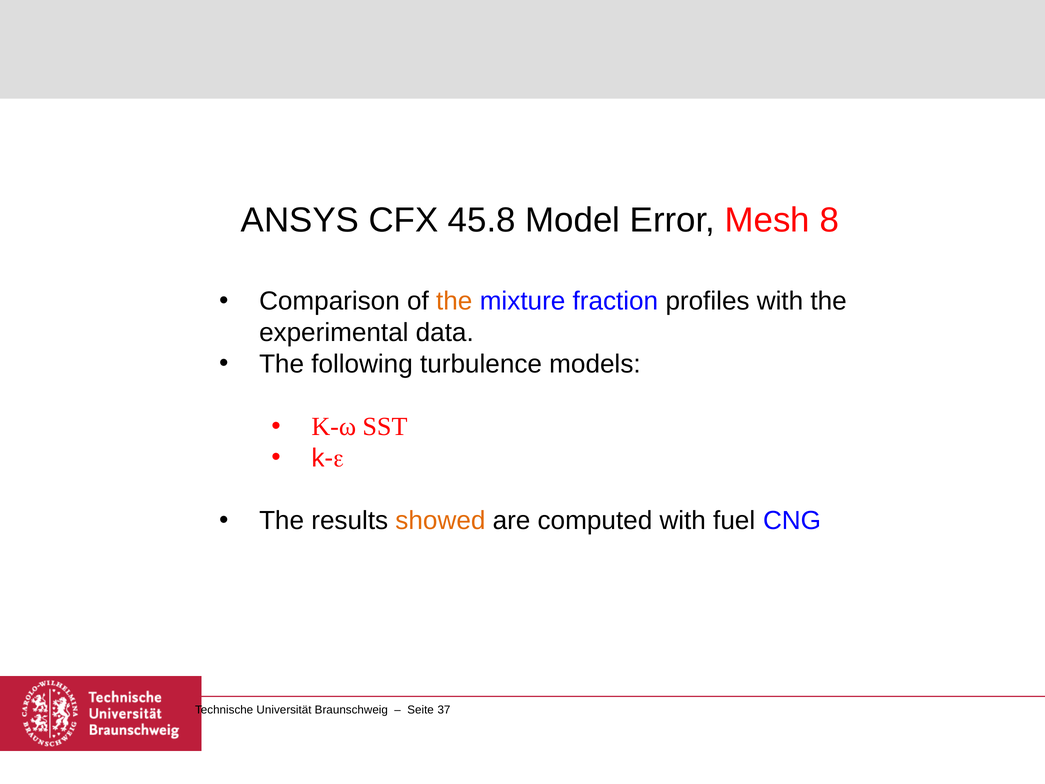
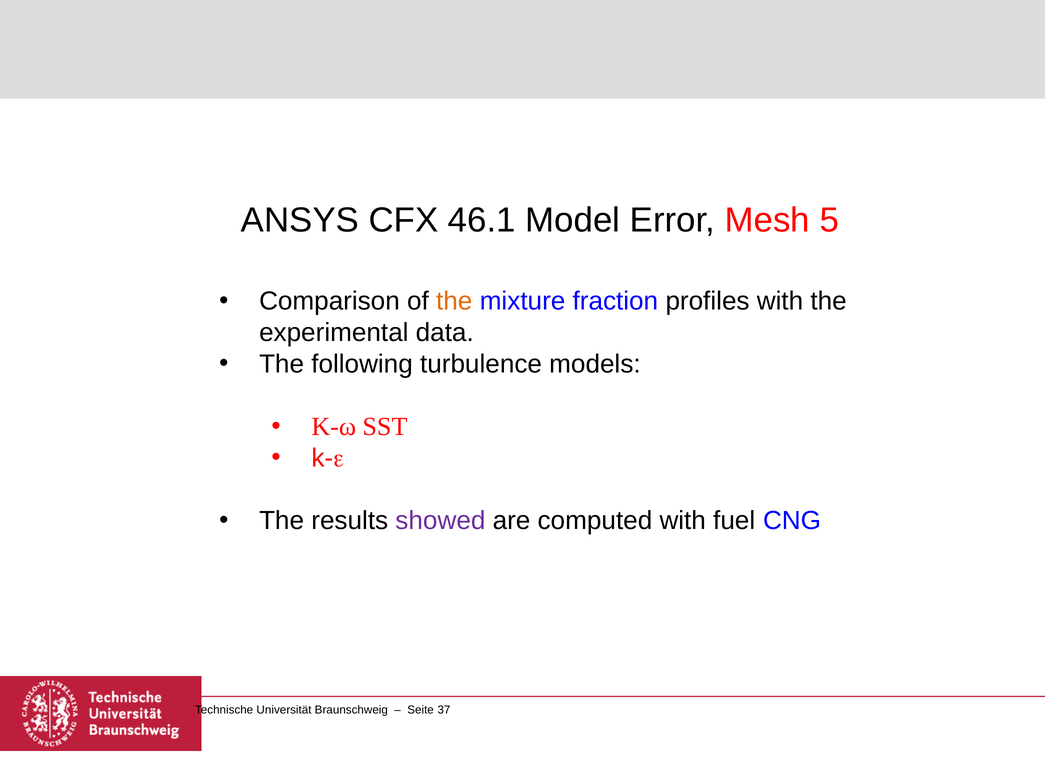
45.8: 45.8 -> 46.1
8: 8 -> 5
showed colour: orange -> purple
